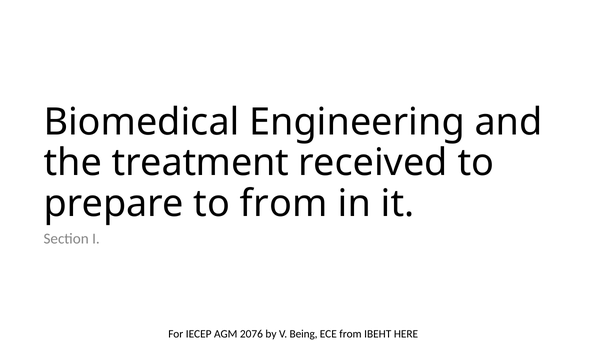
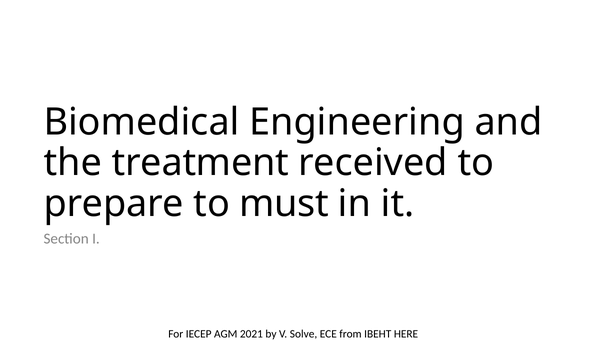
to from: from -> must
2076: 2076 -> 2021
Being: Being -> Solve
